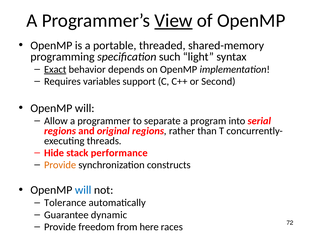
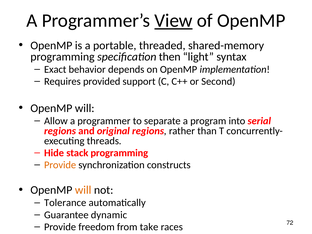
such: such -> then
Exact underline: present -> none
variables: variables -> provided
stack performance: performance -> programming
will at (83, 190) colour: blue -> orange
here: here -> take
